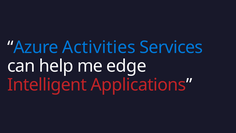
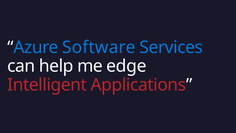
Activities: Activities -> Software
